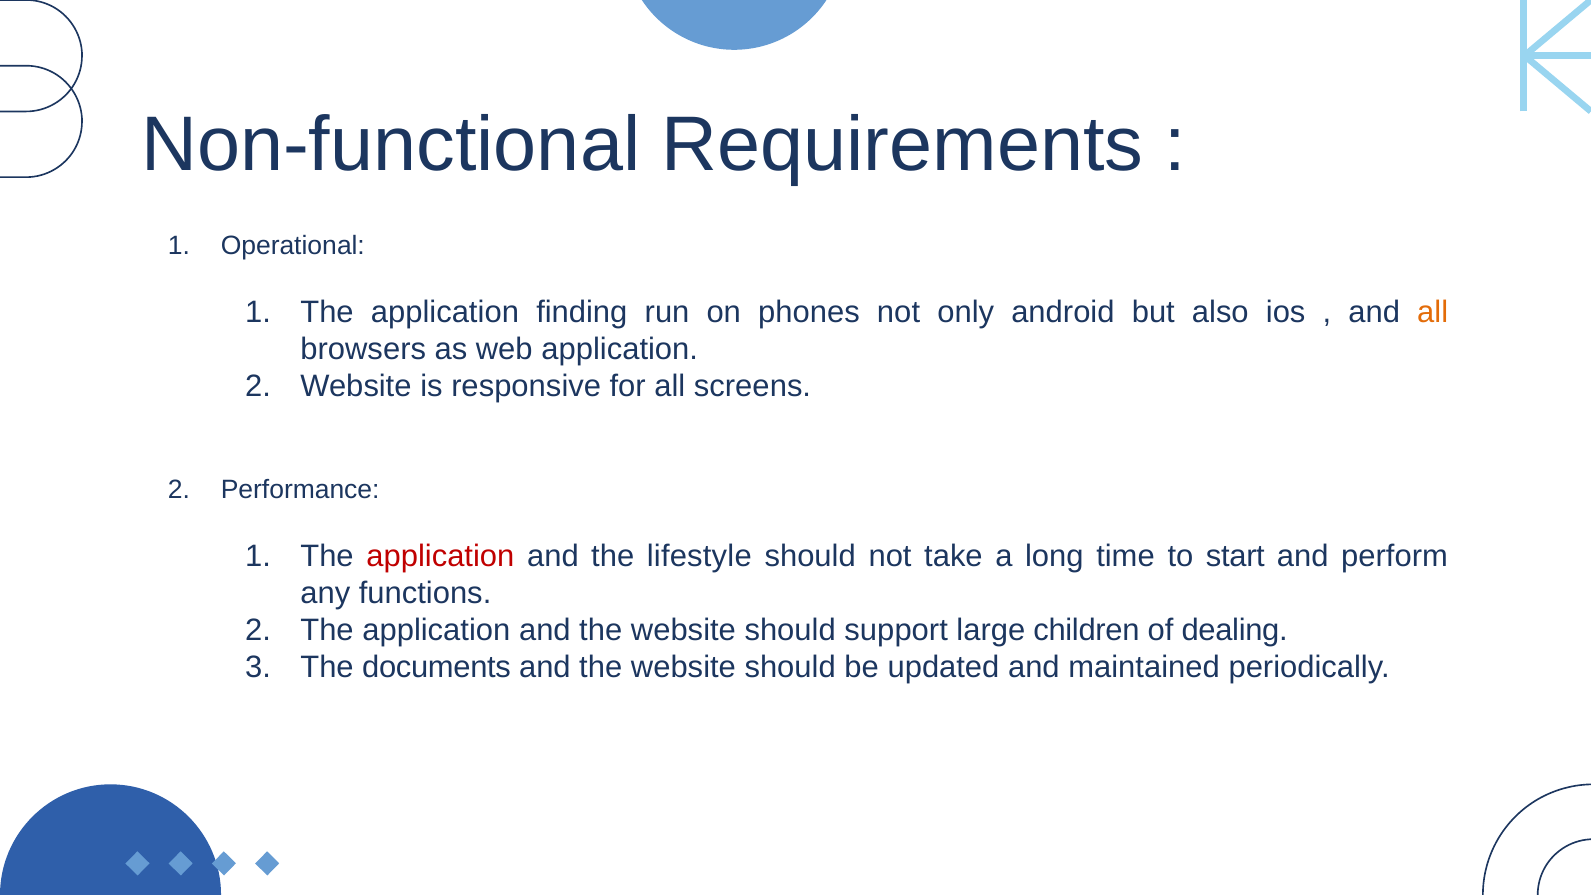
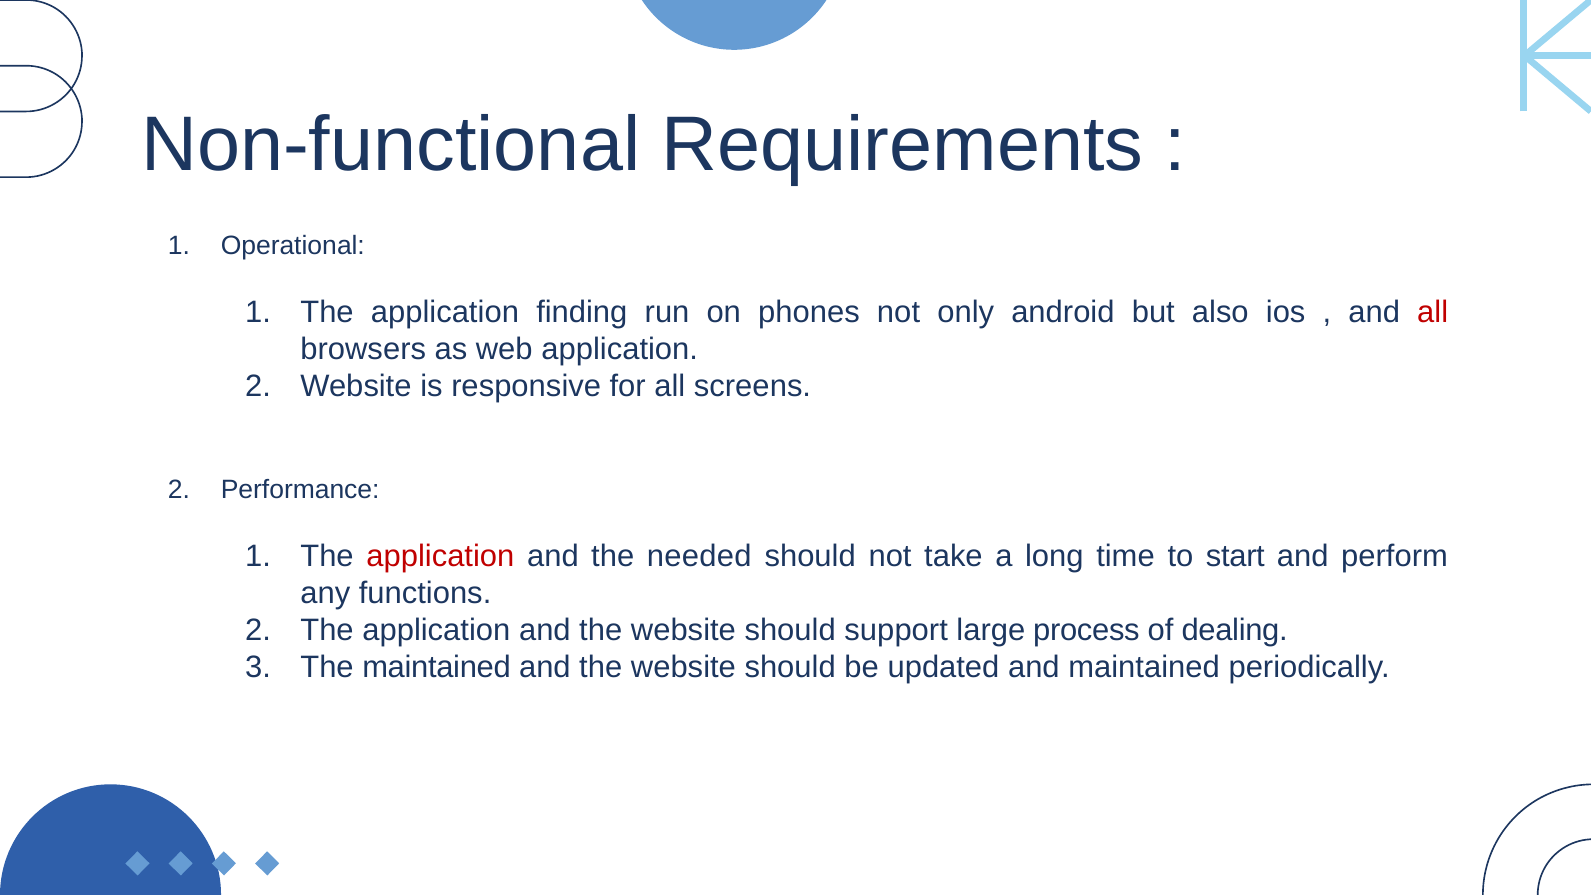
all at (1433, 312) colour: orange -> red
lifestyle: lifestyle -> needed
children: children -> process
The documents: documents -> maintained
